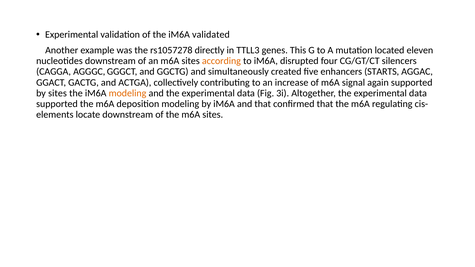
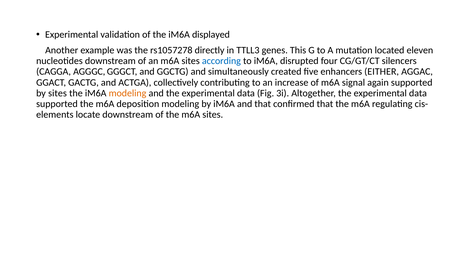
validated: validated -> displayed
according colour: orange -> blue
STARTS: STARTS -> EITHER
